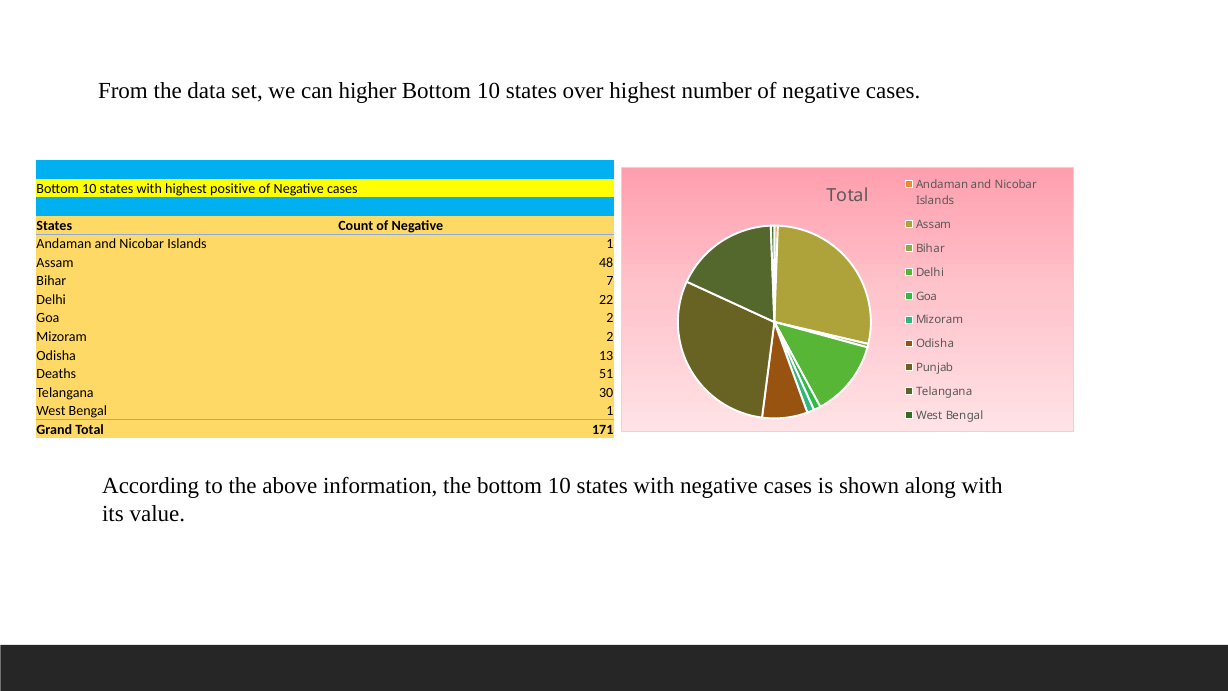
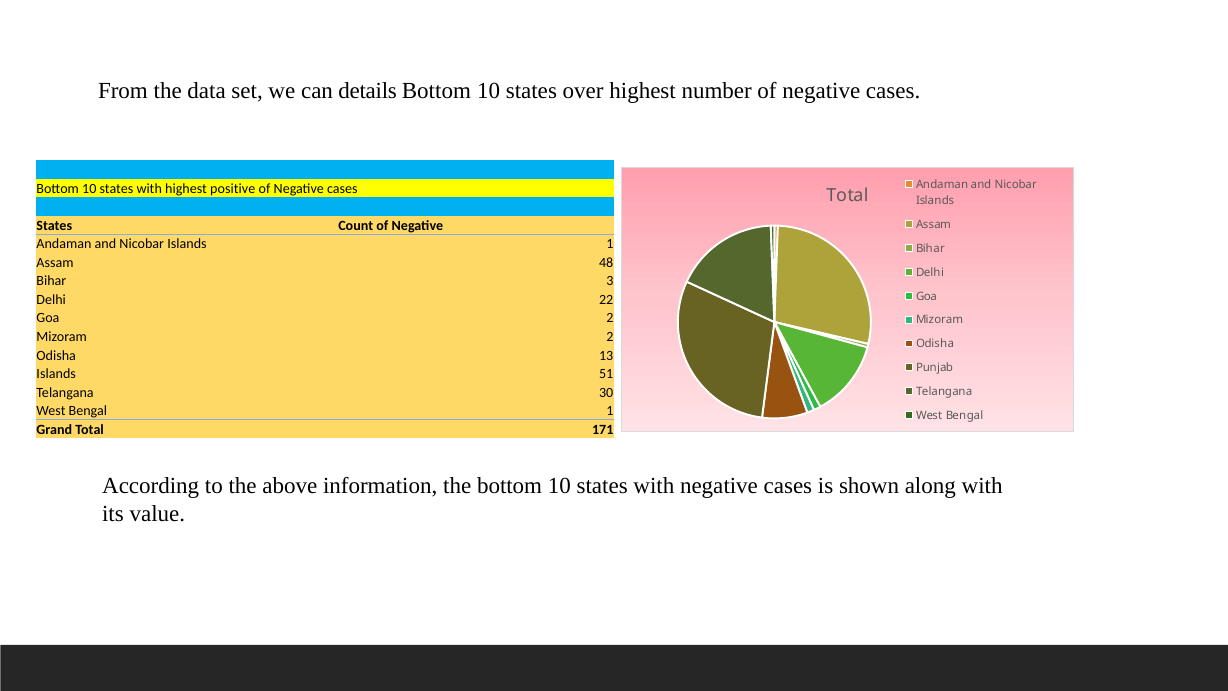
higher: higher -> details
7: 7 -> 3
Deaths at (56, 374): Deaths -> Islands
